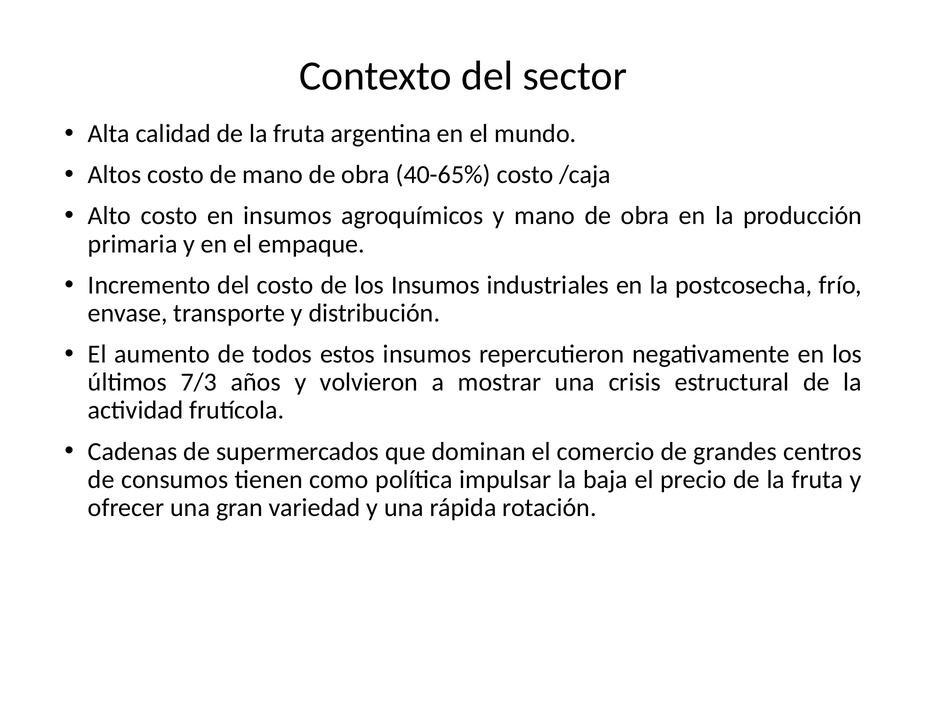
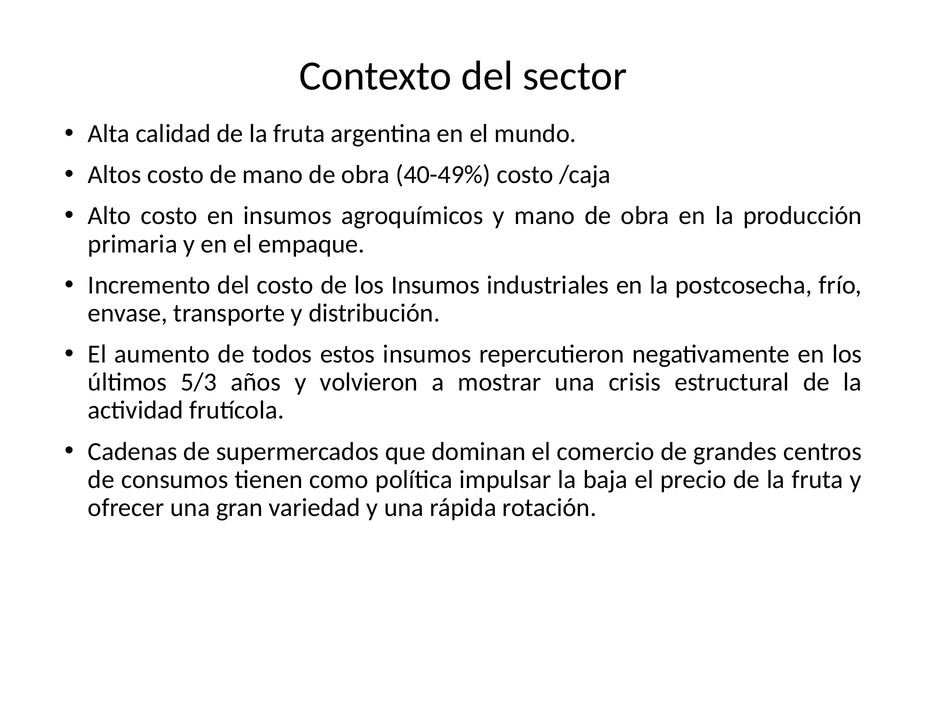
40-65%: 40-65% -> 40-49%
7/3: 7/3 -> 5/3
